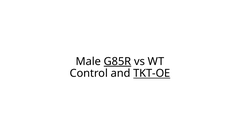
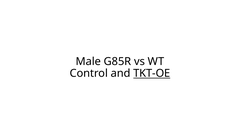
G85R underline: present -> none
